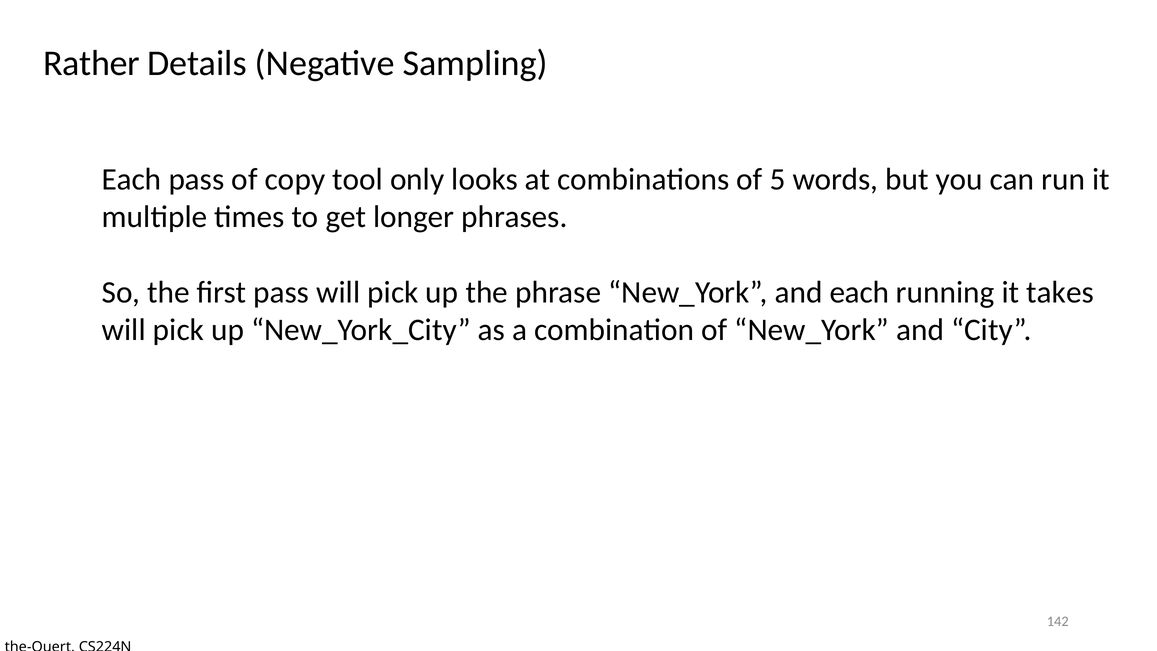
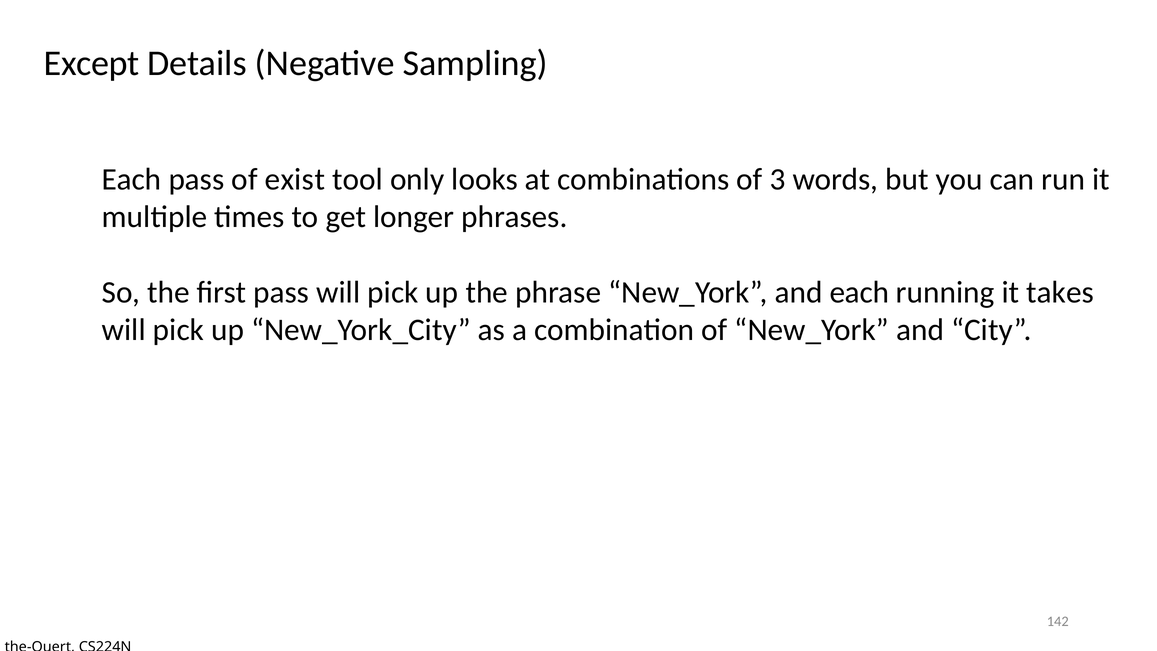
Rather: Rather -> Except
copy: copy -> exist
5: 5 -> 3
